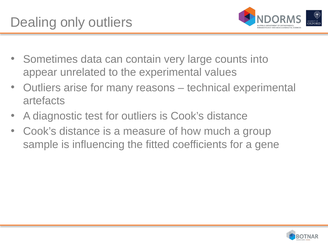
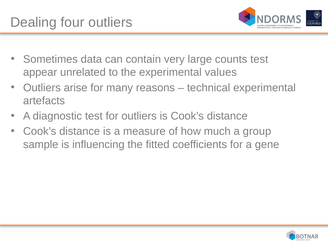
only: only -> four
counts into: into -> test
